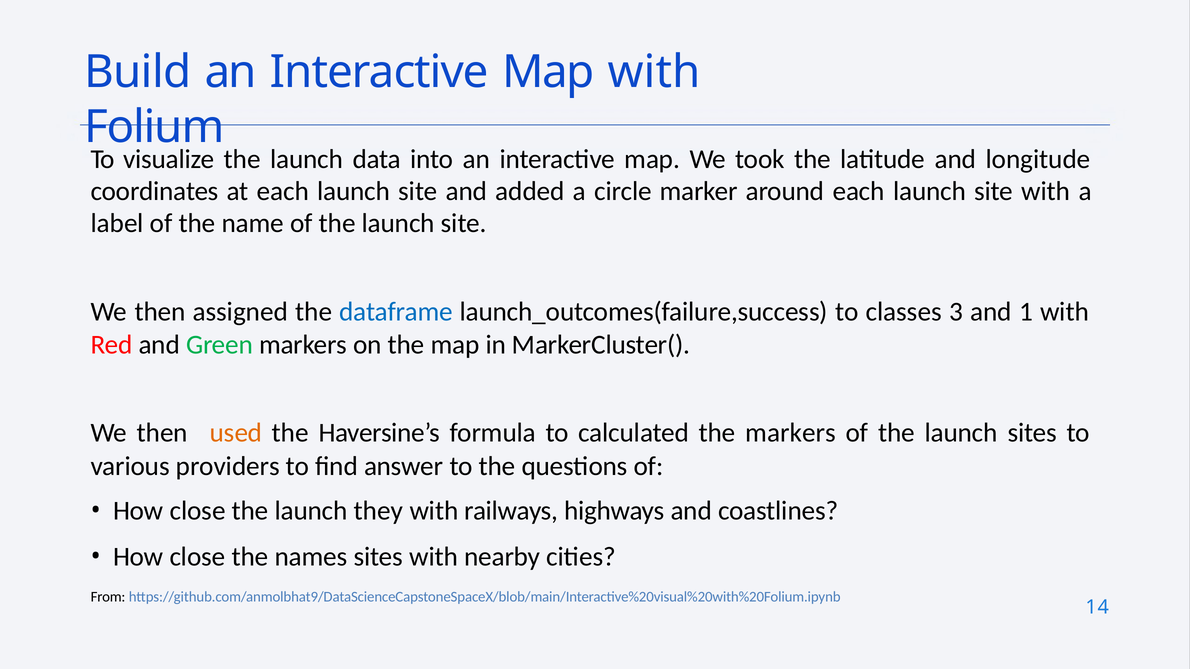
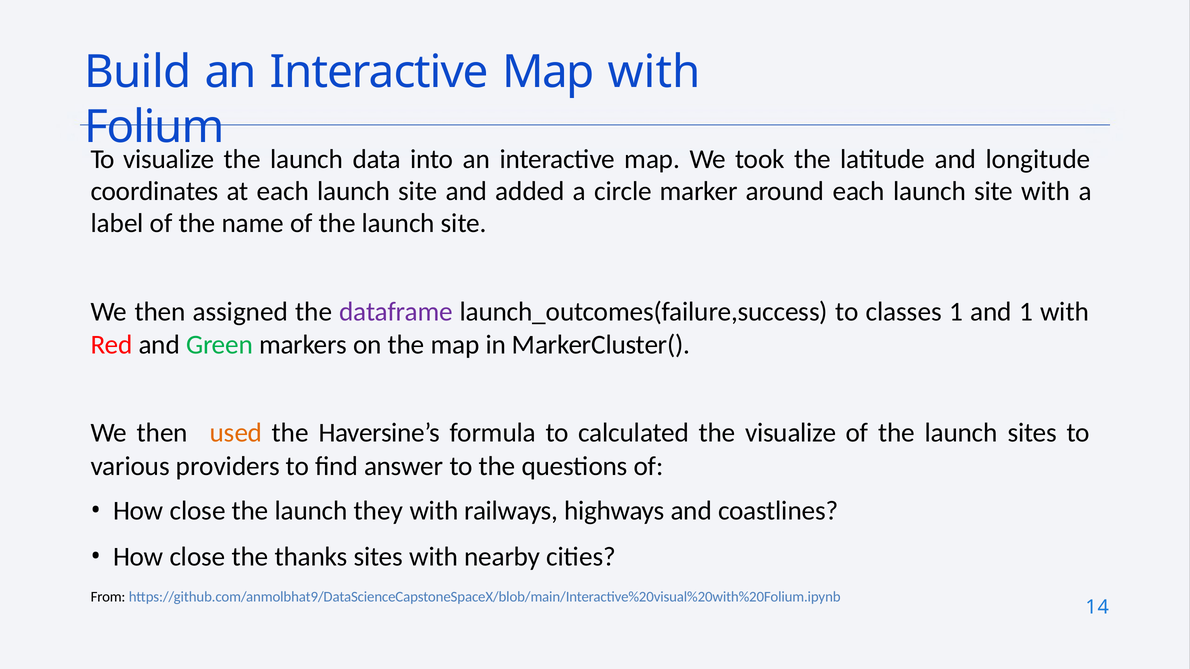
dataframe colour: blue -> purple
classes 3: 3 -> 1
the markers: markers -> visualize
names: names -> thanks
